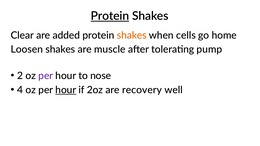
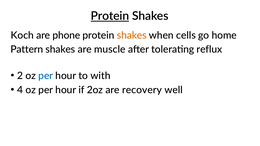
Clear: Clear -> Koch
added: added -> phone
Loosen: Loosen -> Pattern
pump: pump -> reflux
per at (46, 76) colour: purple -> blue
nose: nose -> with
hour at (66, 90) underline: present -> none
